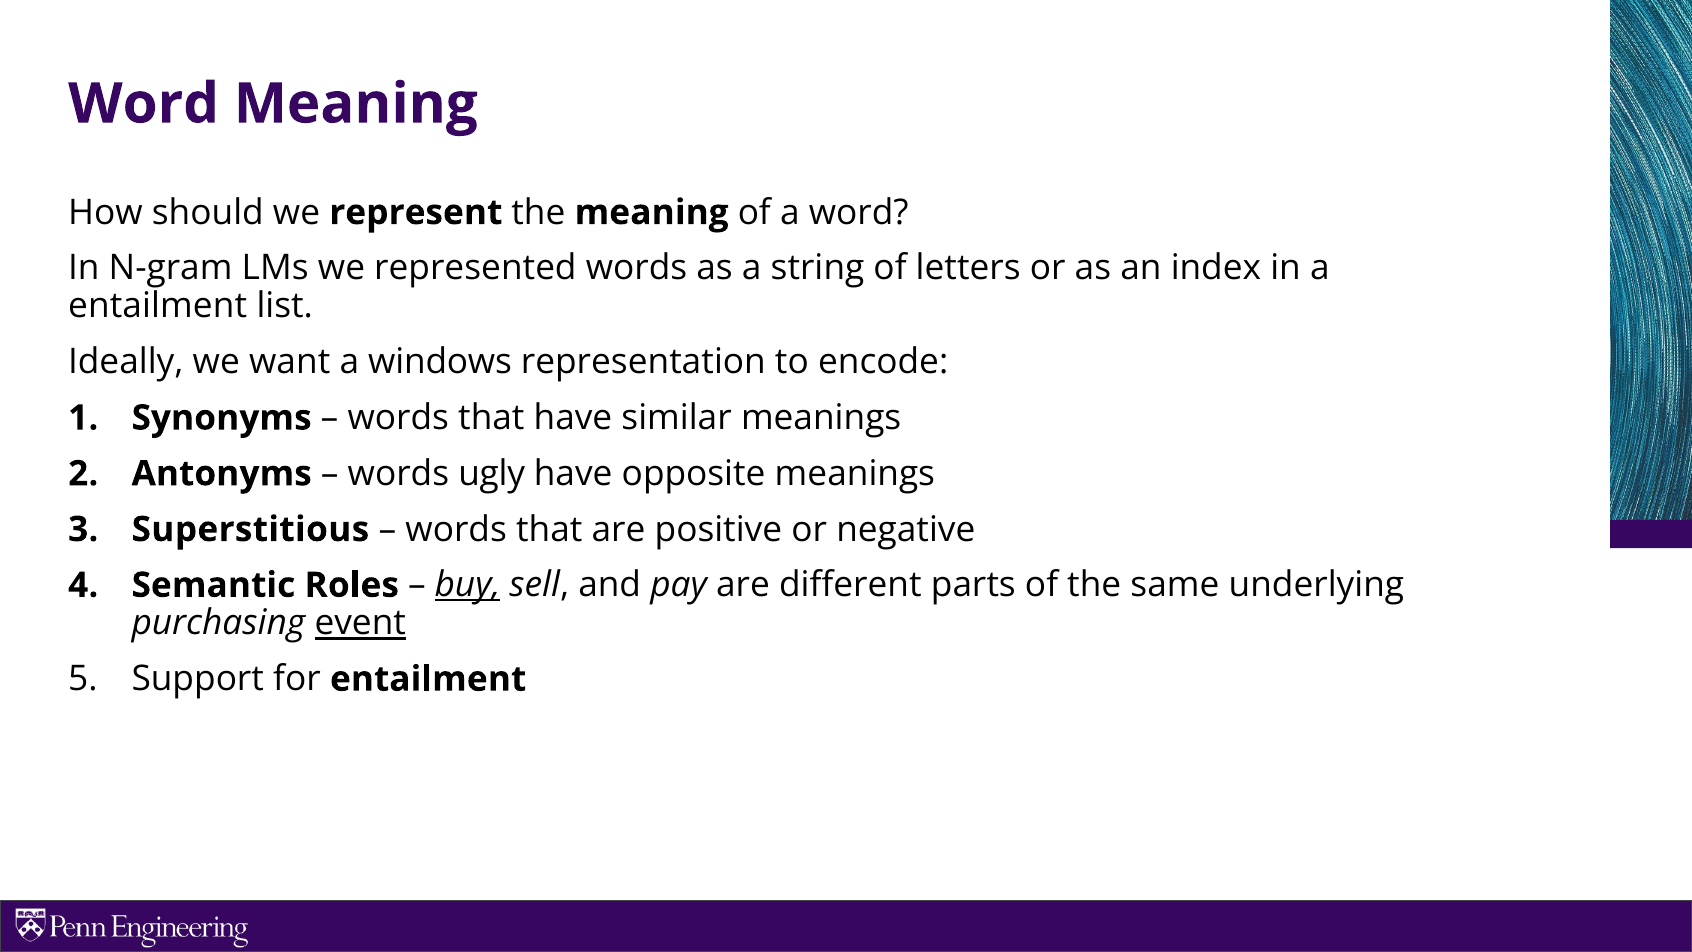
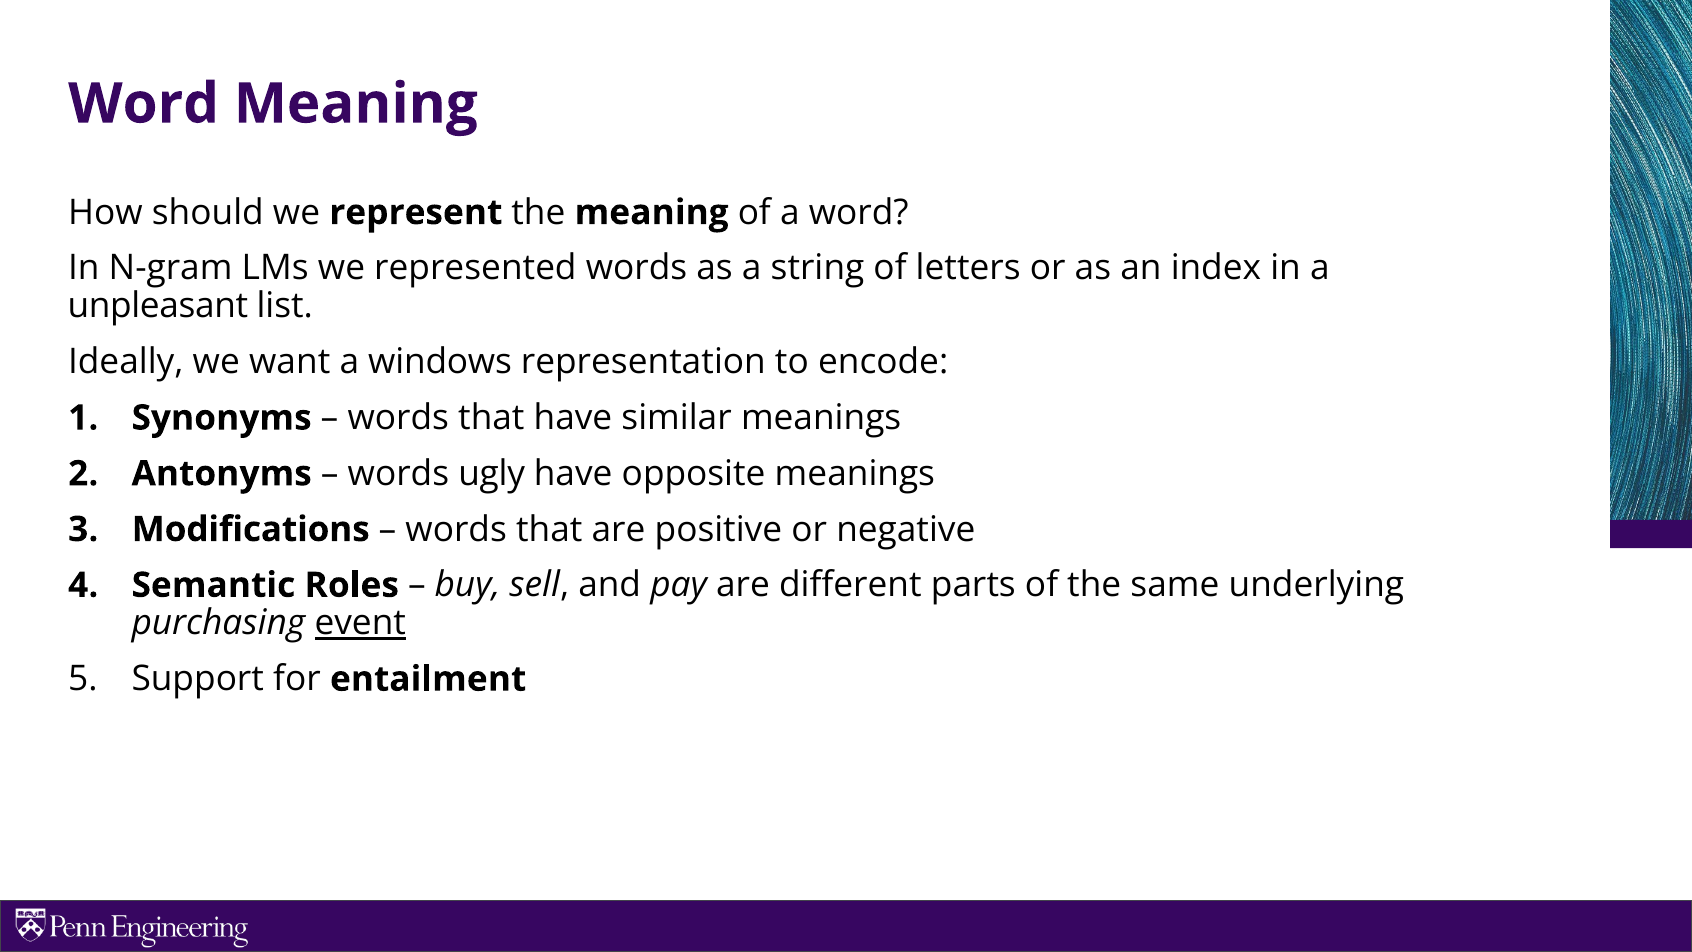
entailment at (158, 306): entailment -> unpleasant
Superstitious: Superstitious -> Modifications
buy underline: present -> none
